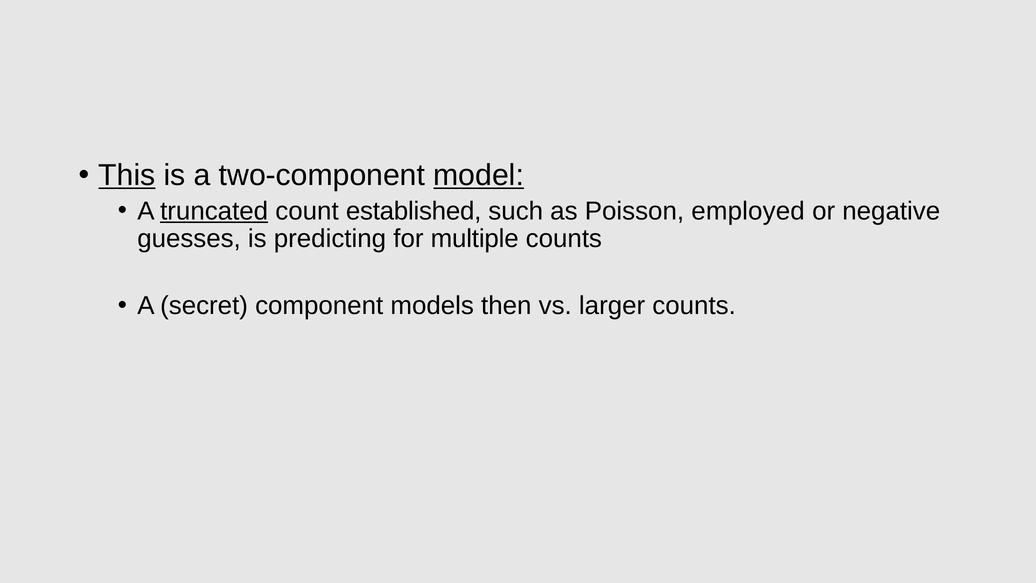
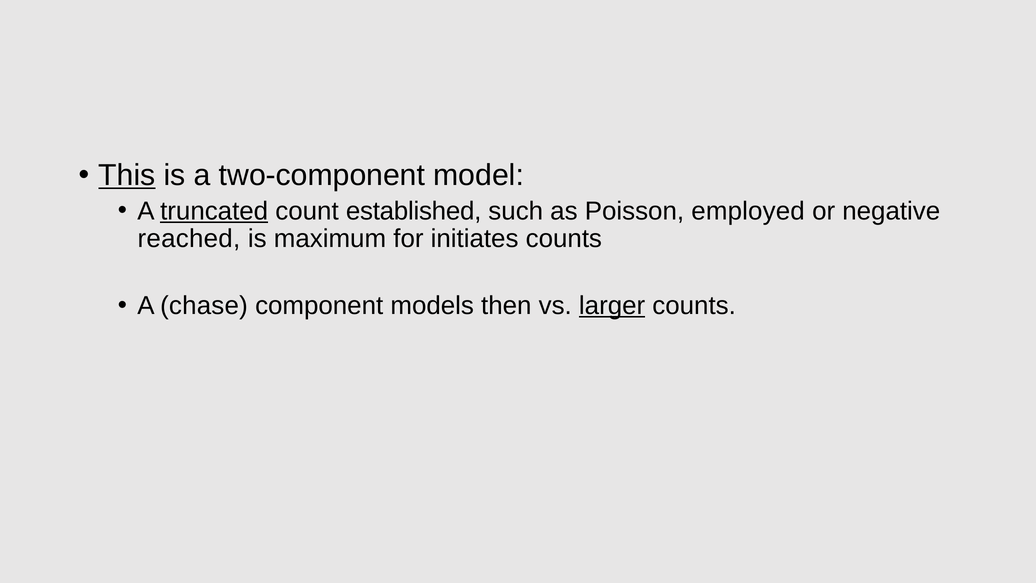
model underline: present -> none
guesses: guesses -> reached
predicting: predicting -> maximum
multiple: multiple -> initiates
secret: secret -> chase
larger underline: none -> present
